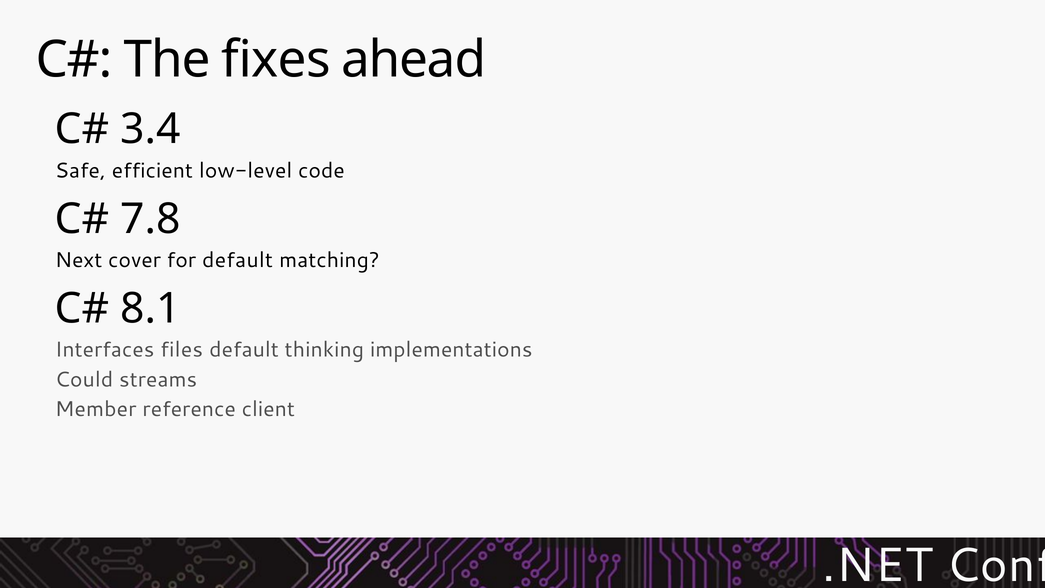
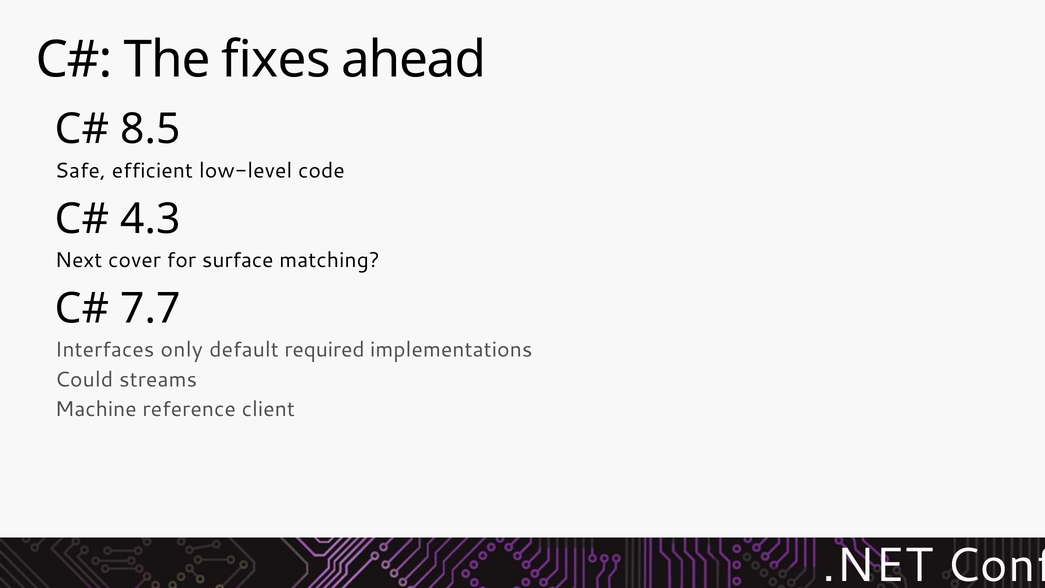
3.4: 3.4 -> 8.5
7.8: 7.8 -> 4.3
for default: default -> surface
8.1: 8.1 -> 7.7
files: files -> only
thinking: thinking -> required
Member: Member -> Machine
